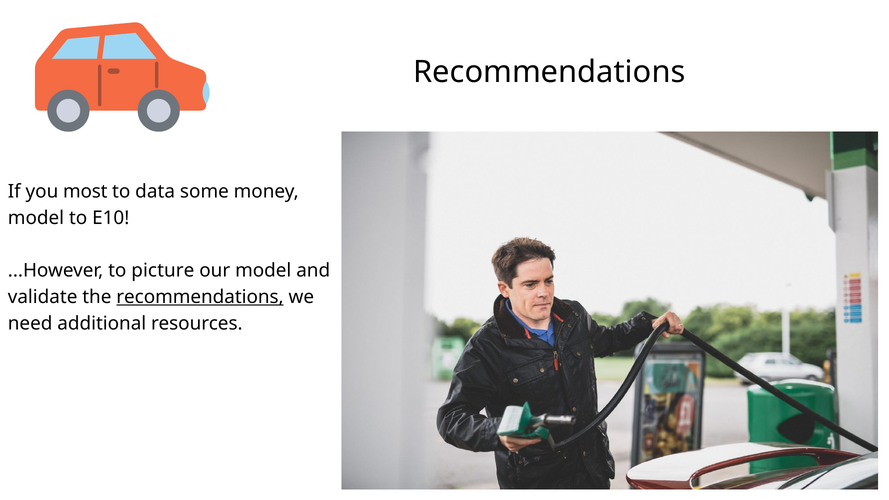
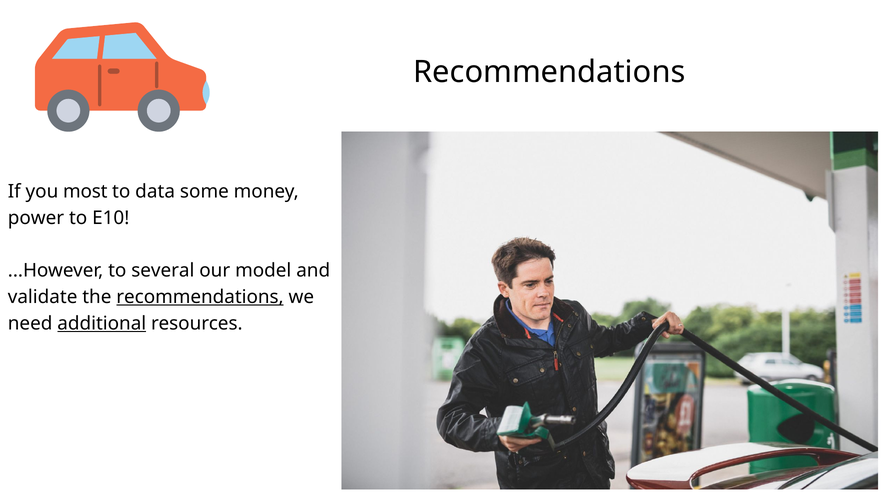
model at (36, 218): model -> power
picture: picture -> several
additional underline: none -> present
